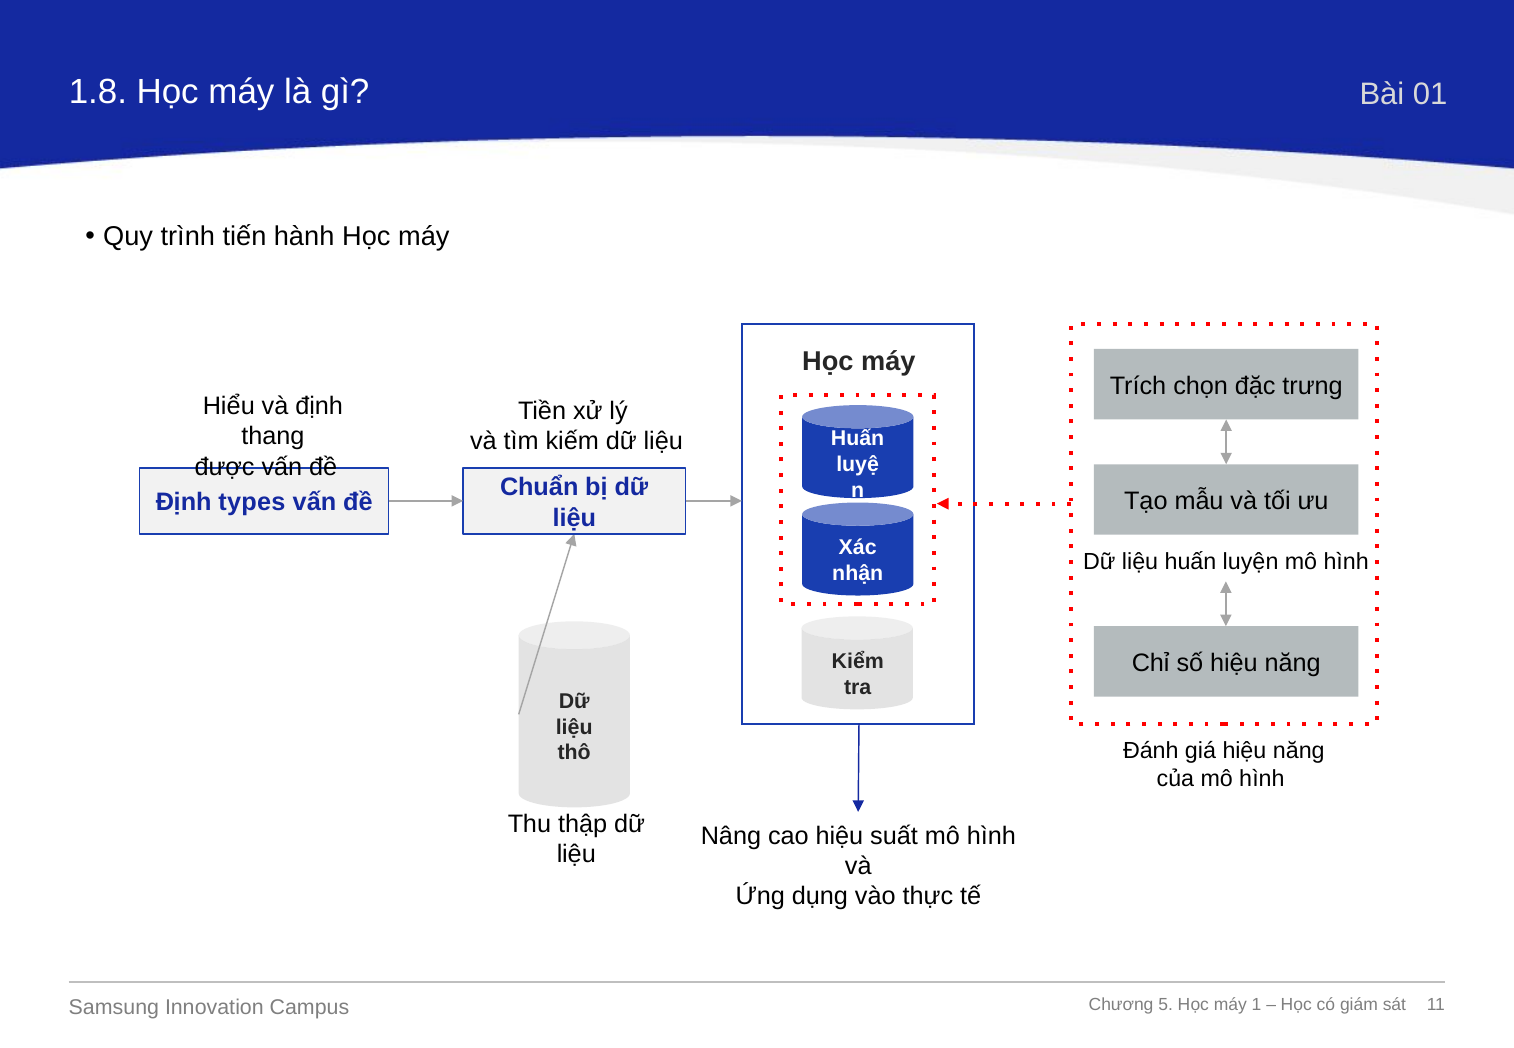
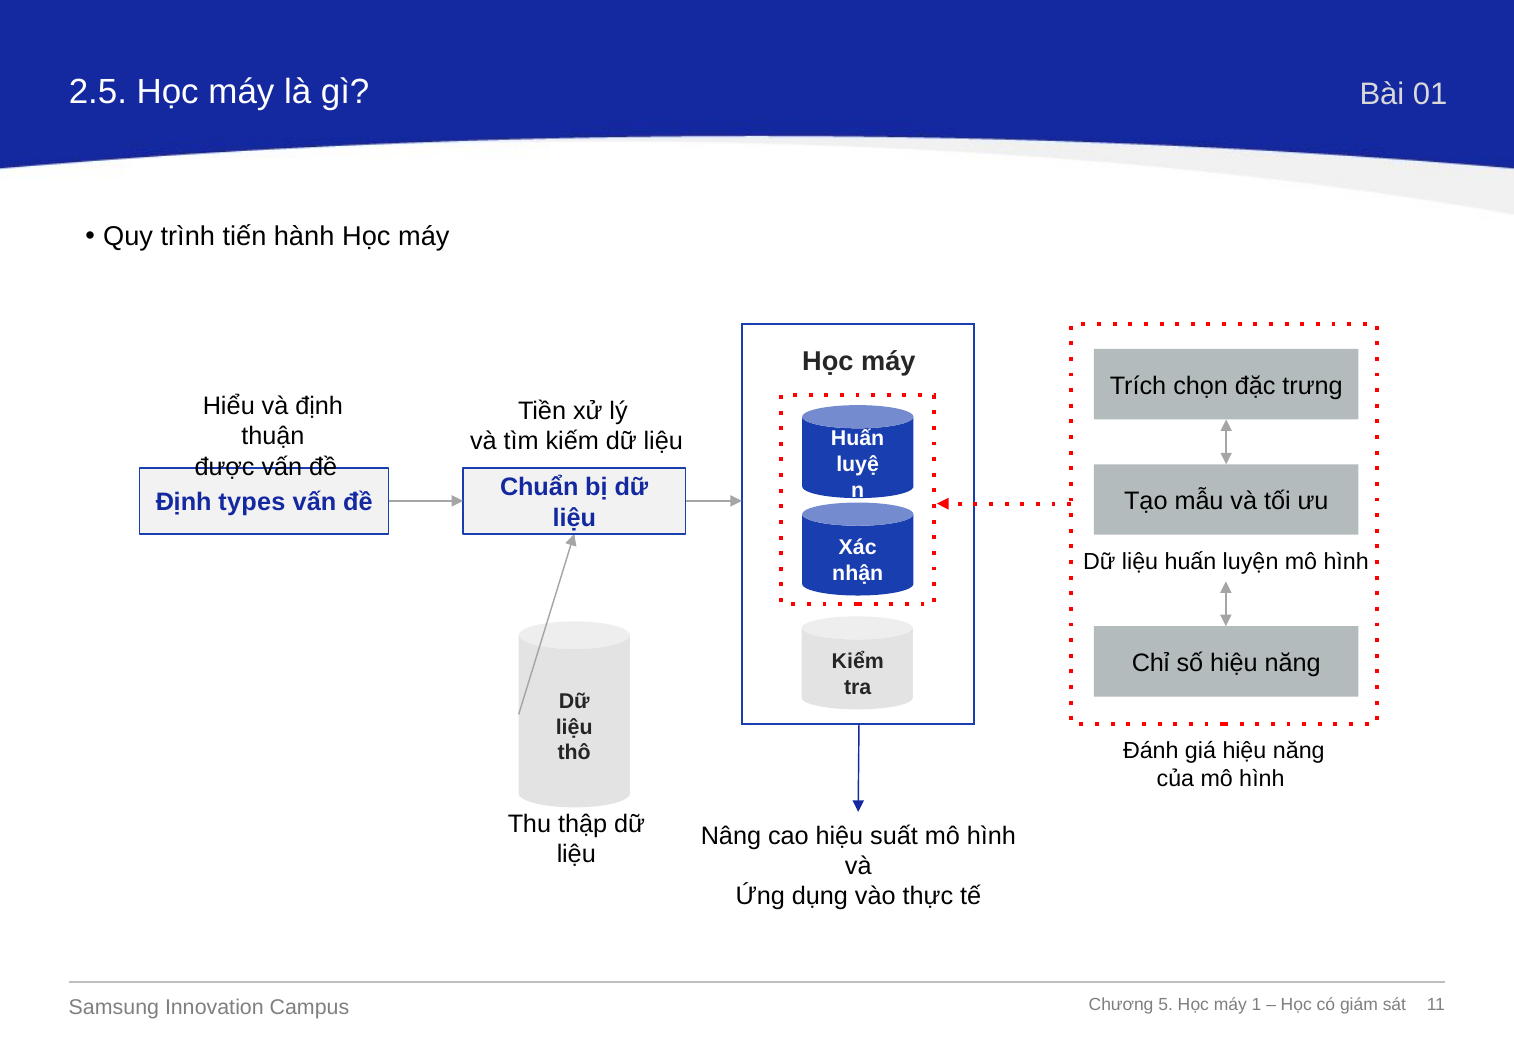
1.8: 1.8 -> 2.5
thang: thang -> thuận
